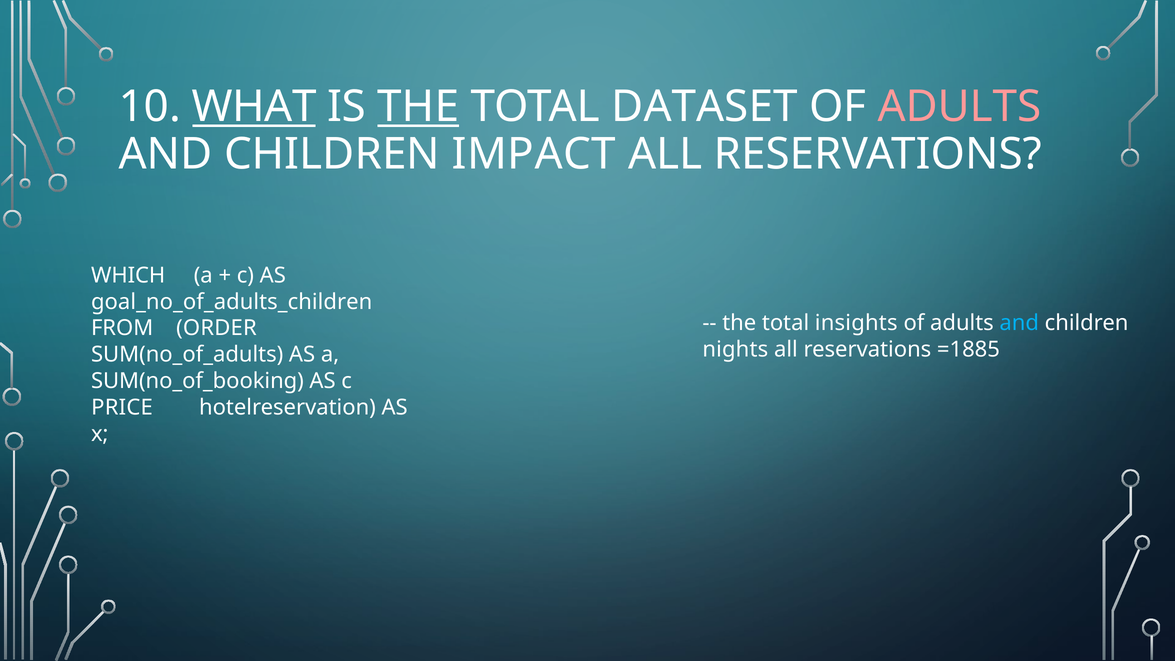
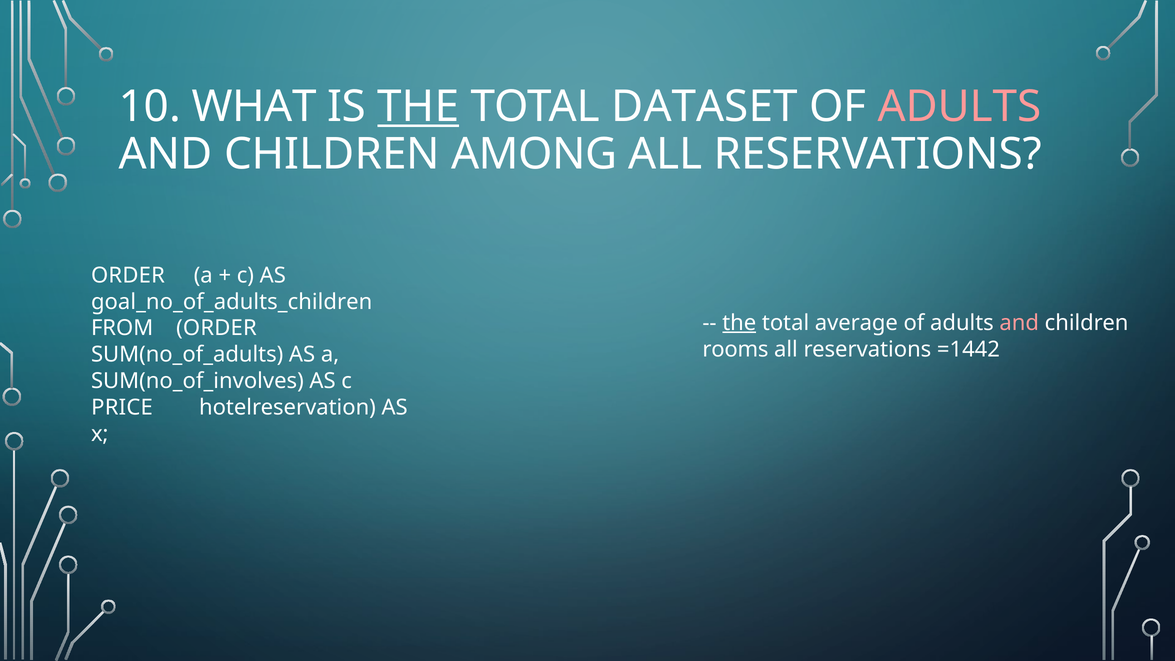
WHAT underline: present -> none
IMPACT: IMPACT -> AMONG
WHICH at (128, 275): WHICH -> ORDER
the at (739, 323) underline: none -> present
insights: insights -> average
and at (1019, 323) colour: light blue -> pink
nights: nights -> rooms
=1885: =1885 -> =1442
SUM(no_of_booking: SUM(no_of_booking -> SUM(no_of_involves
